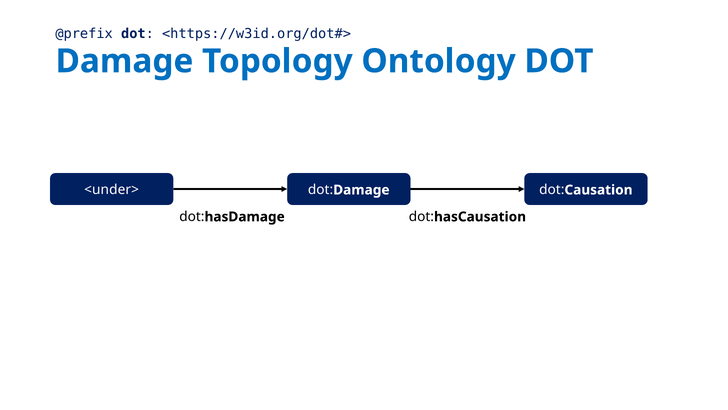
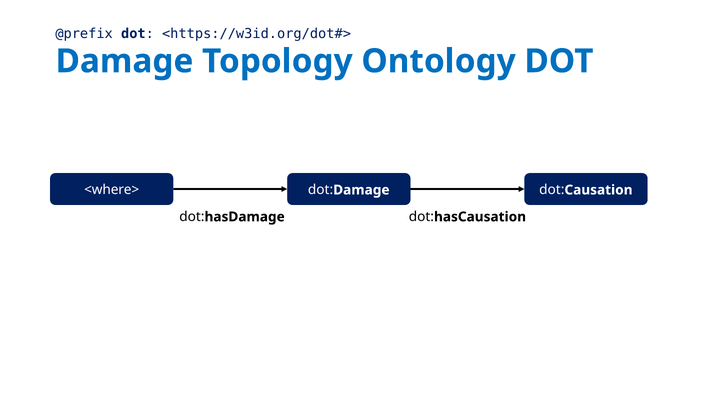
<under>: <under> -> <where>
